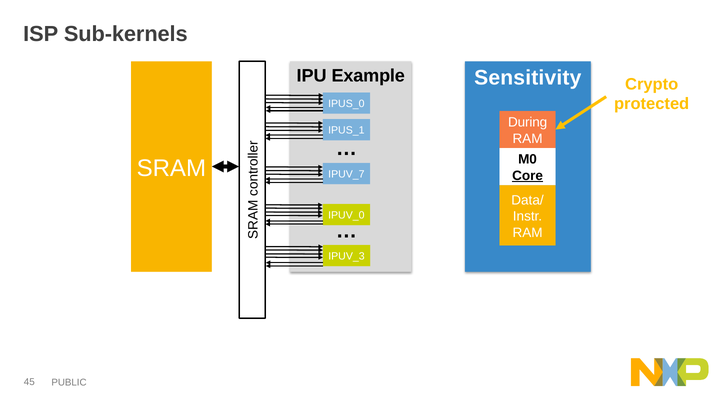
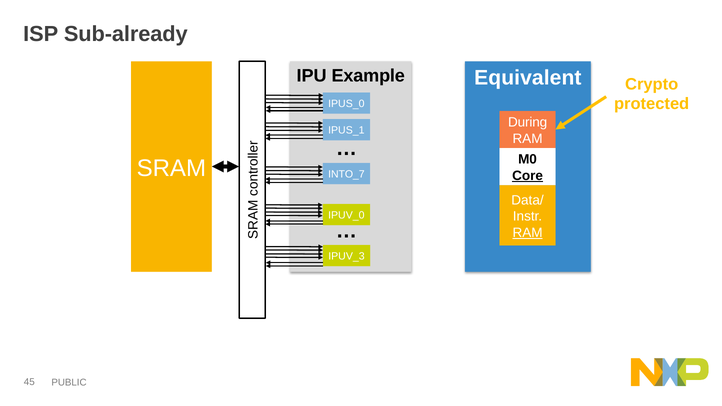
Sub-kernels: Sub-kernels -> Sub-already
Sensitivity: Sensitivity -> Equivalent
IPUV_7: IPUV_7 -> INTO_7
RAM at (528, 233) underline: none -> present
